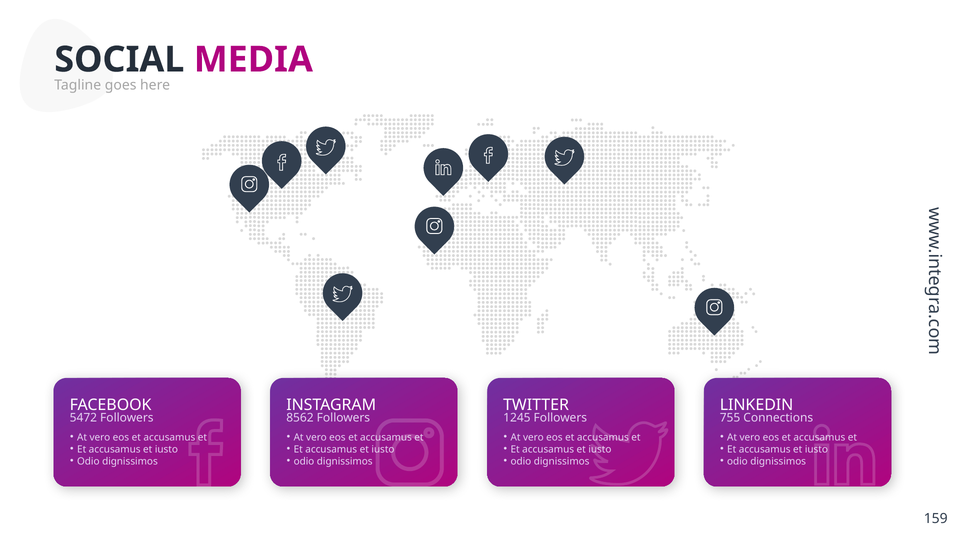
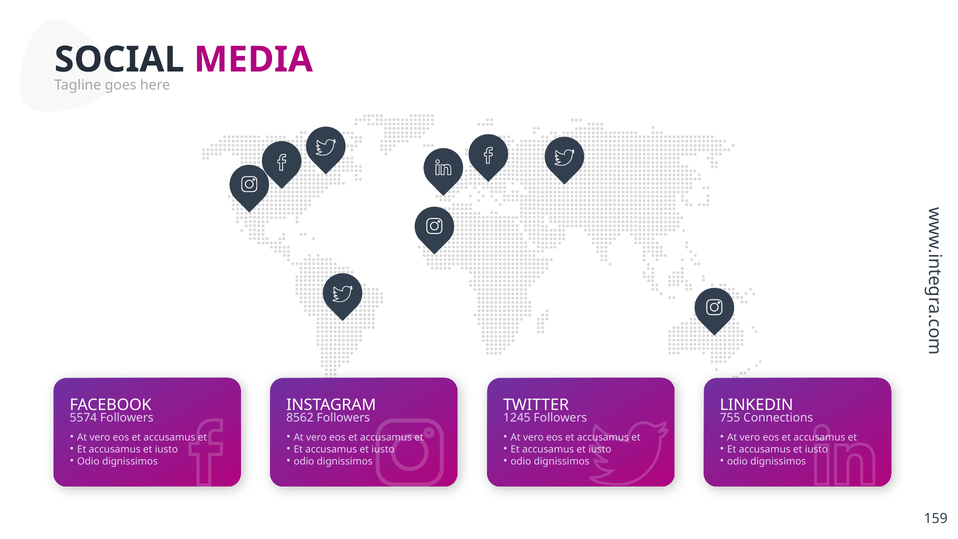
5472: 5472 -> 5574
